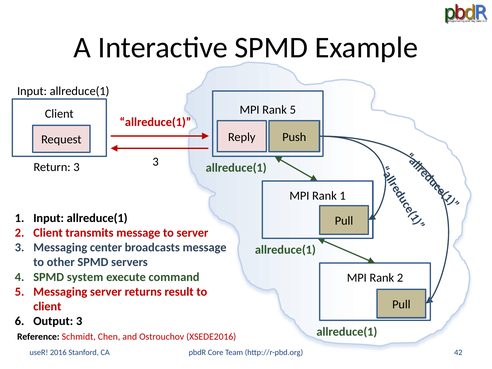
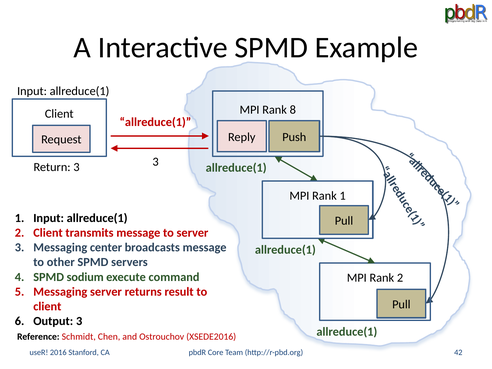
Rank 5: 5 -> 8
system: system -> sodium
